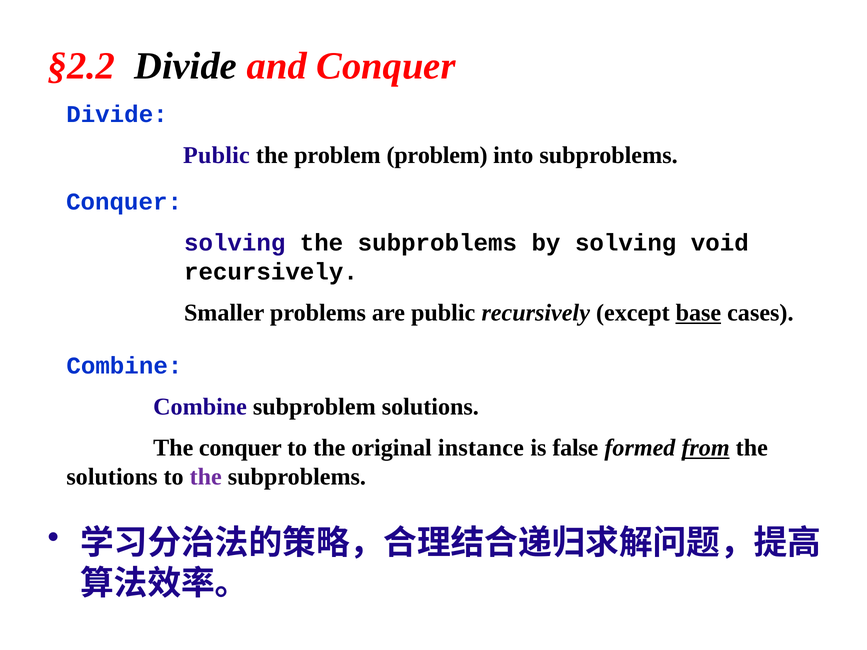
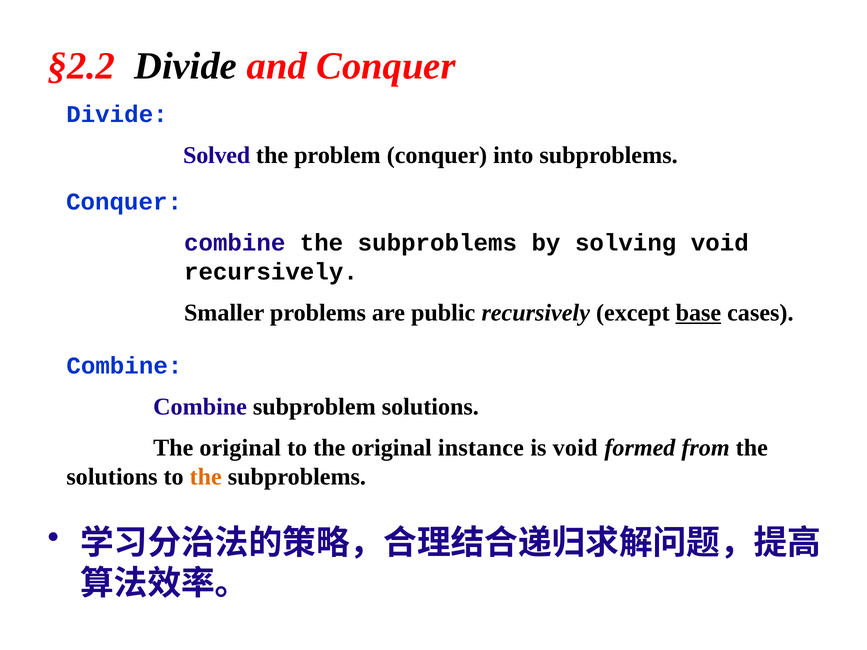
Public at (216, 155): Public -> Solved
problem problem: problem -> conquer
solving at (235, 243): solving -> combine
conquer at (240, 448): conquer -> original
is false: false -> void
from underline: present -> none
the at (206, 477) colour: purple -> orange
